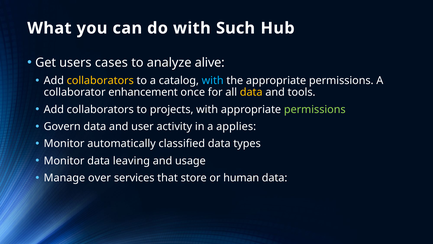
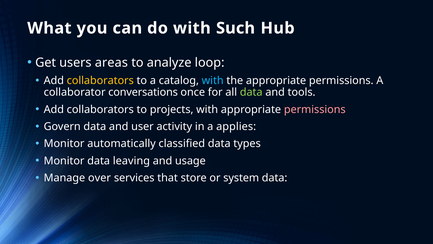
cases: cases -> areas
alive: alive -> loop
enhancement: enhancement -> conversations
data at (251, 92) colour: yellow -> light green
permissions at (315, 109) colour: light green -> pink
human: human -> system
